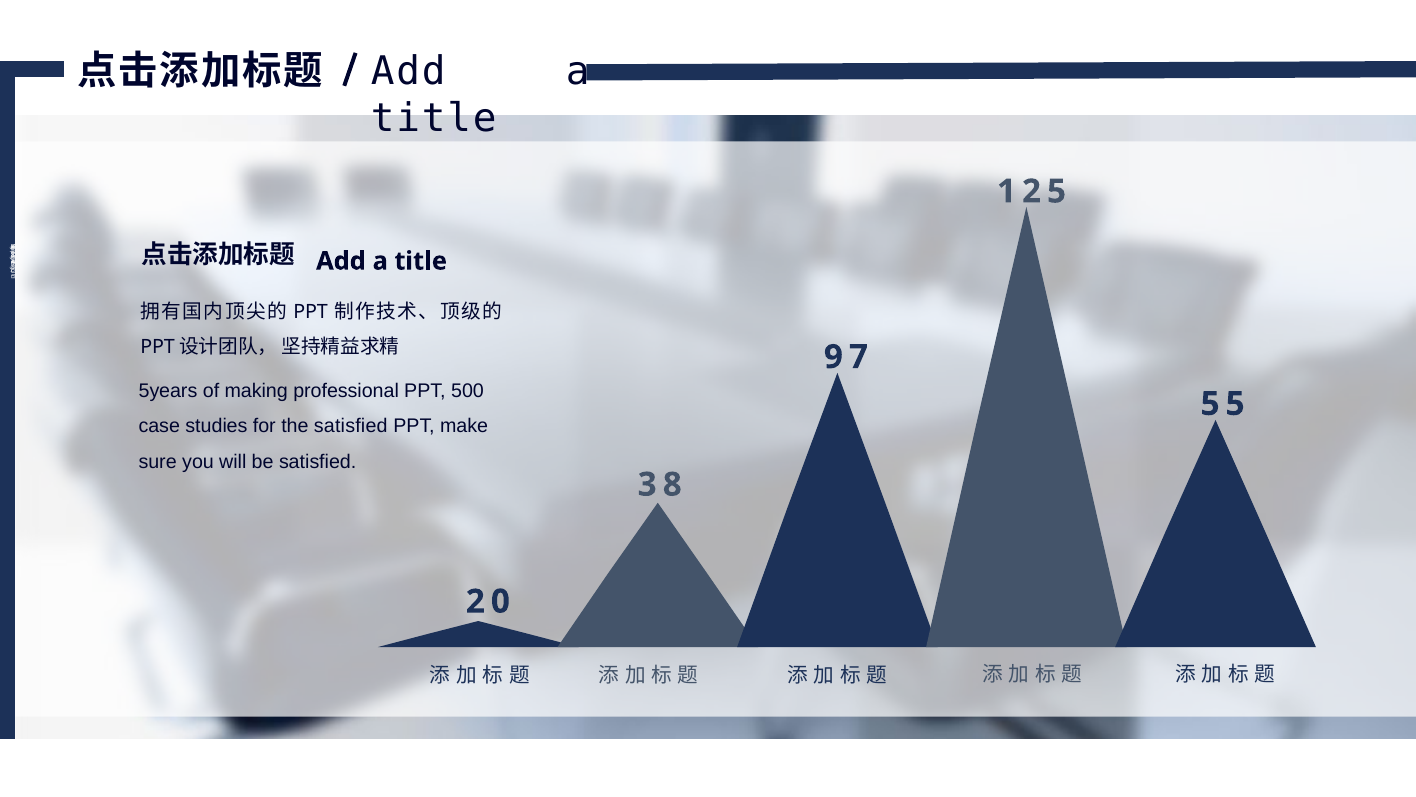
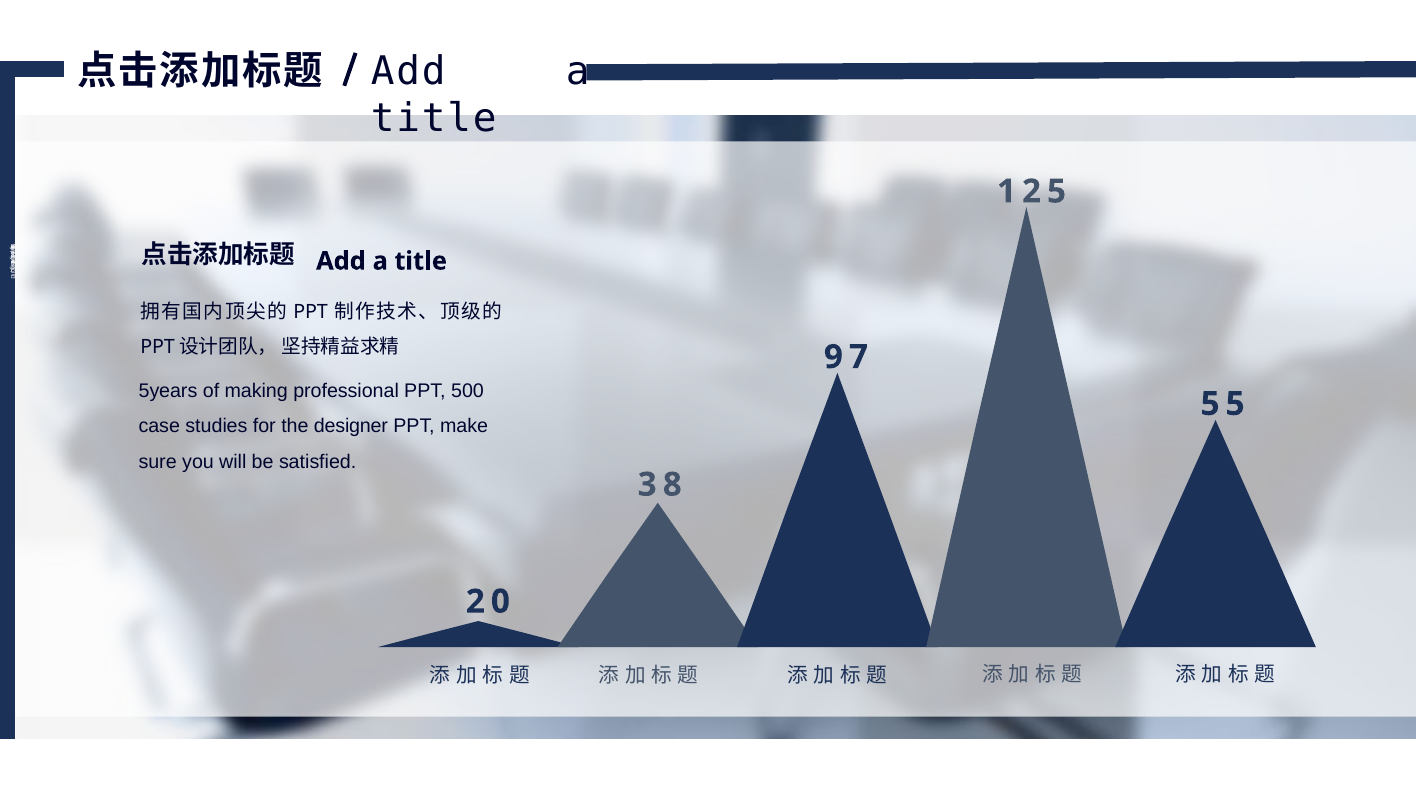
the satisfied: satisfied -> designer
